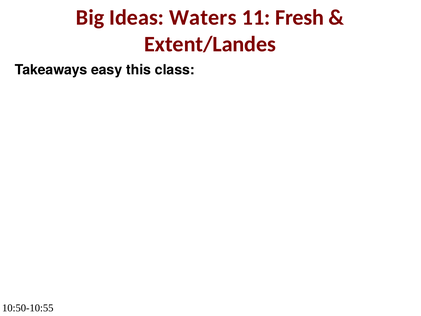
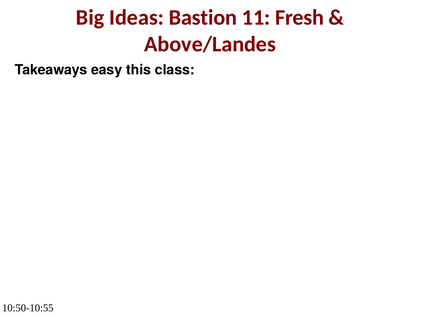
Waters: Waters -> Bastion
Extent/Landes: Extent/Landes -> Above/Landes
